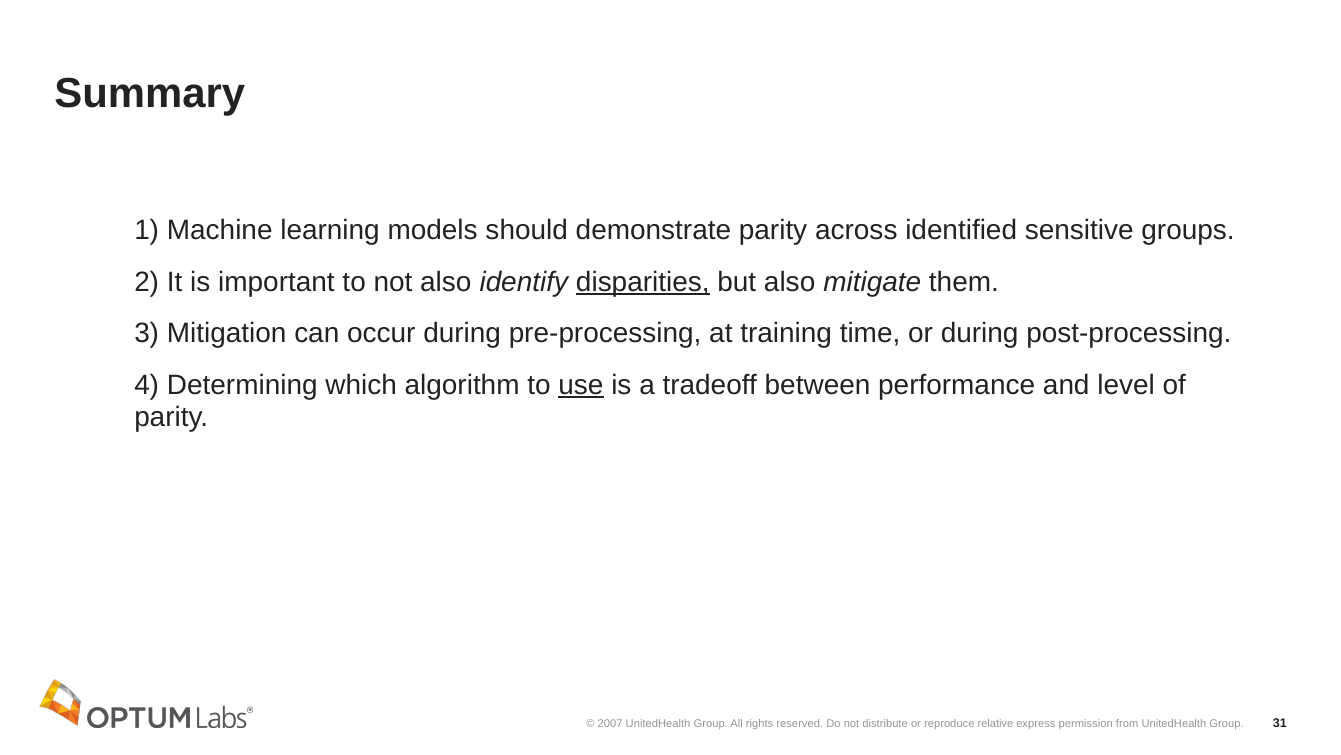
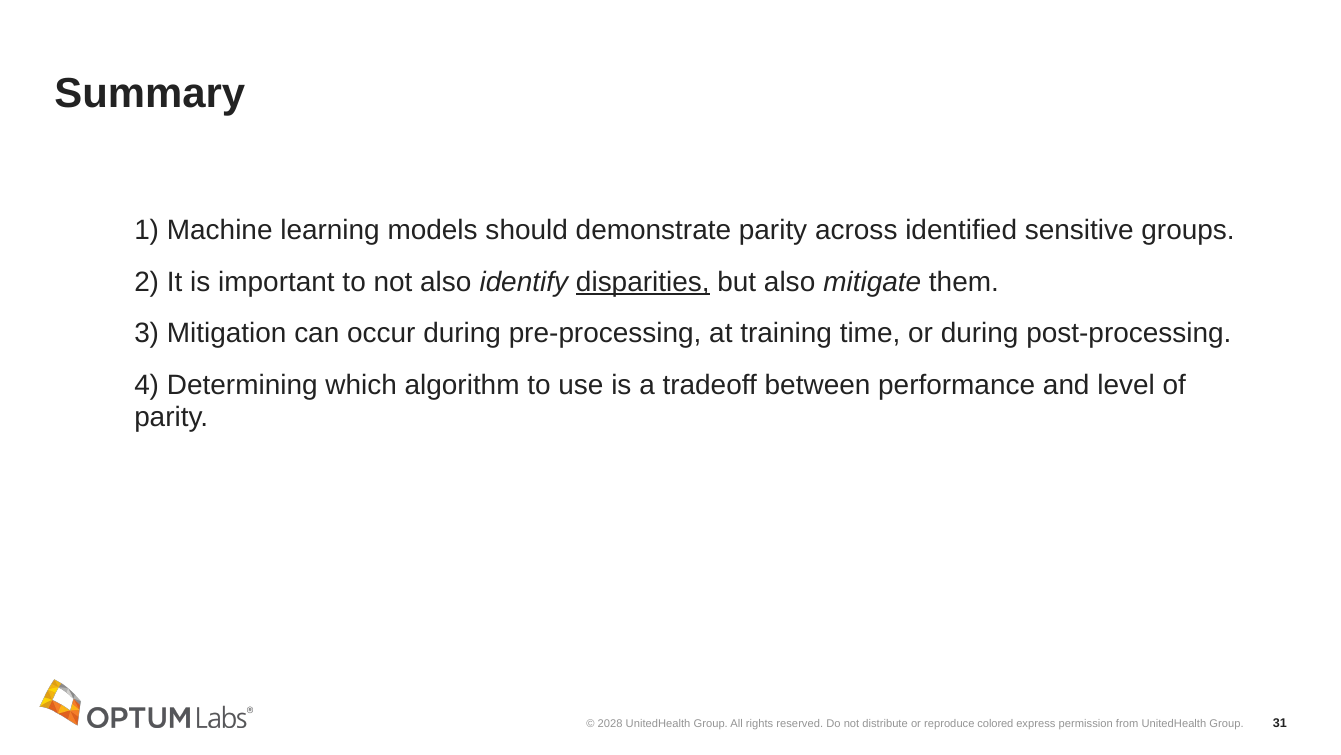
use underline: present -> none
2007: 2007 -> 2028
relative: relative -> colored
